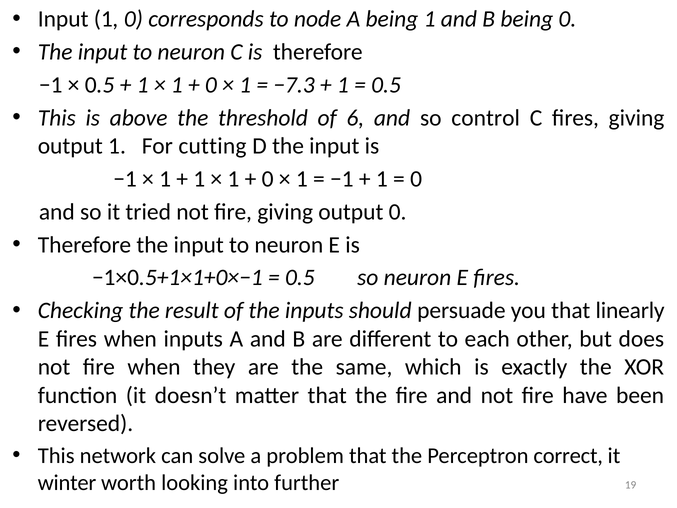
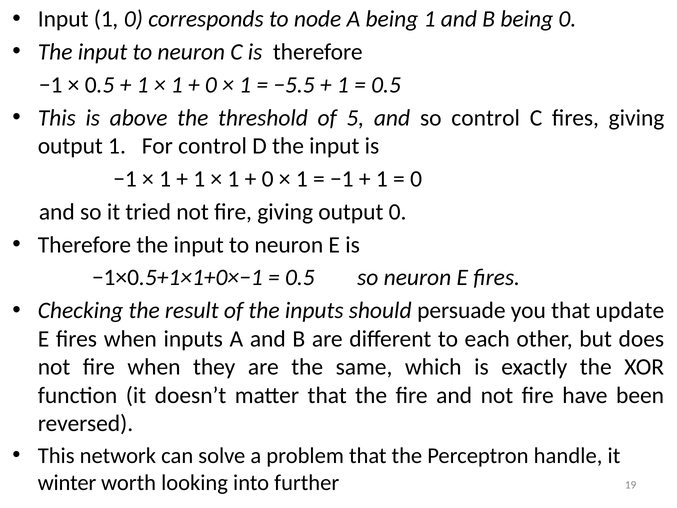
−7.3: −7.3 -> −5.5
6: 6 -> 5
For cutting: cutting -> control
linearly: linearly -> update
correct: correct -> handle
